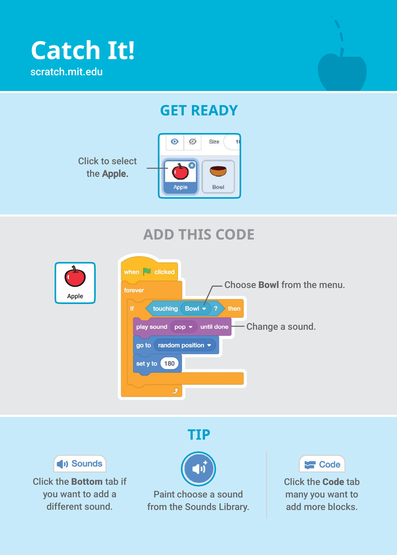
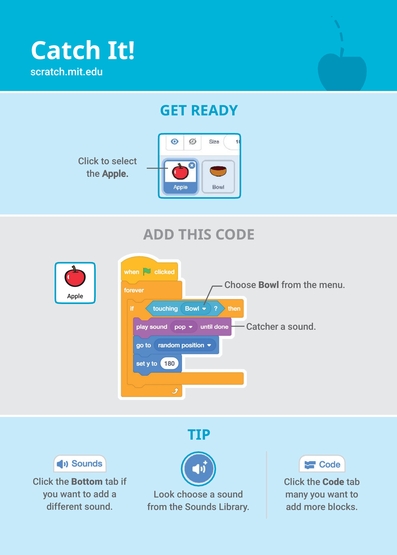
Change: Change -> Catcher
Paint: Paint -> Look
